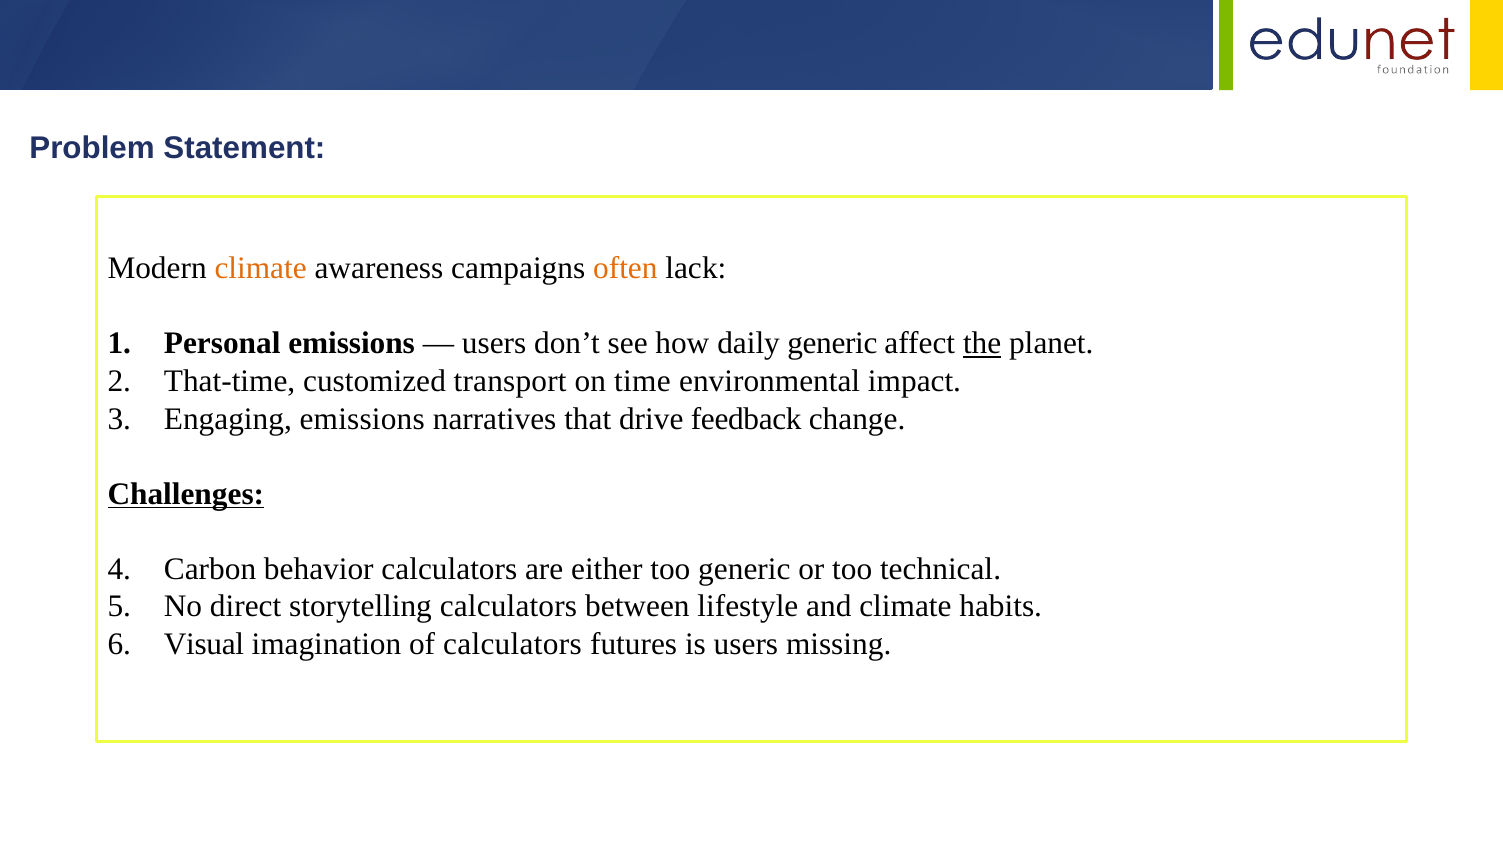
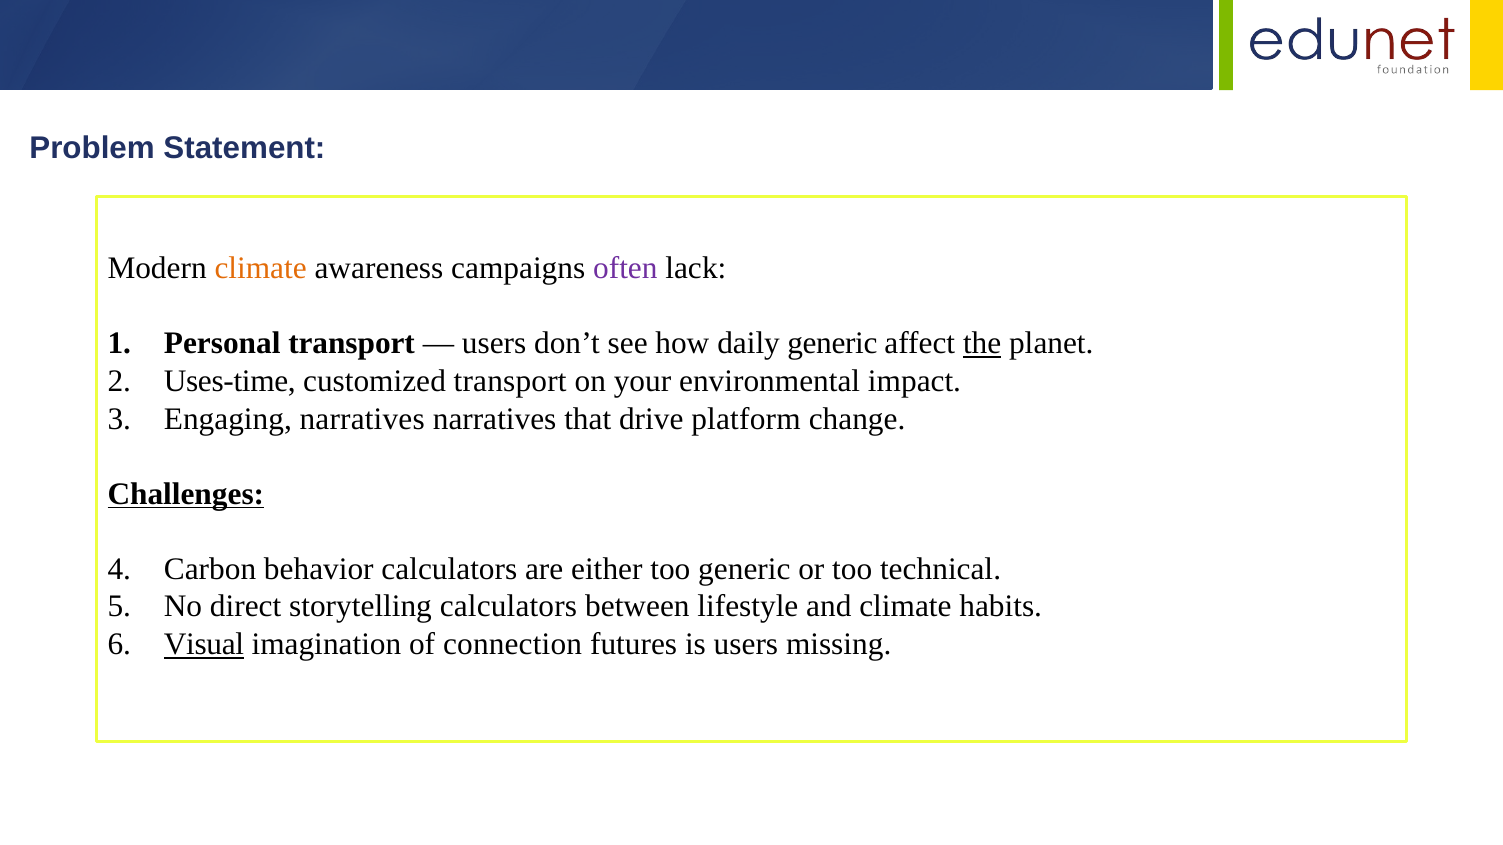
often colour: orange -> purple
Personal emissions: emissions -> transport
That-time: That-time -> Uses-time
time: time -> your
Engaging emissions: emissions -> narratives
feedback: feedback -> platform
Visual underline: none -> present
of calculators: calculators -> connection
